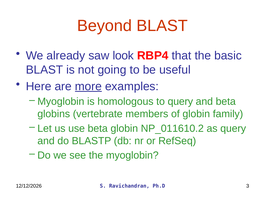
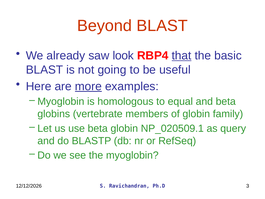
that underline: none -> present
to query: query -> equal
NP_011610.2: NP_011610.2 -> NP_020509.1
